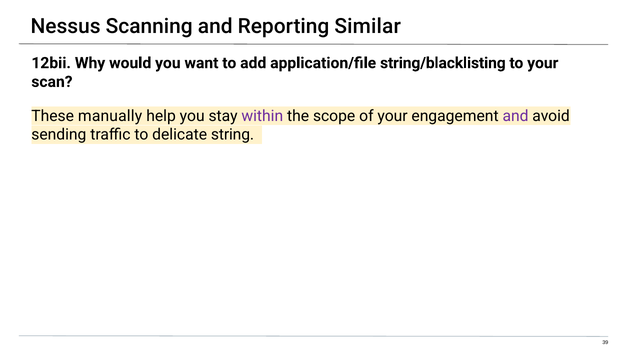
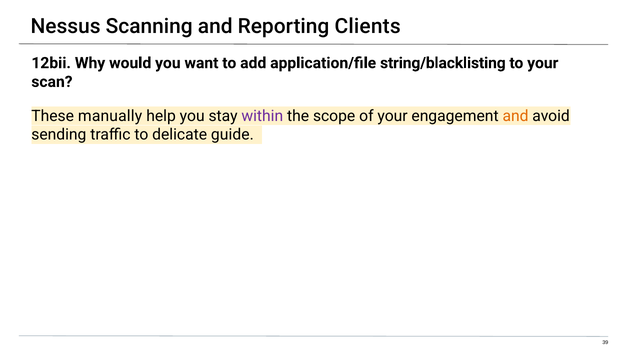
Similar: Similar -> Clients
and at (516, 116) colour: purple -> orange
string: string -> guide
